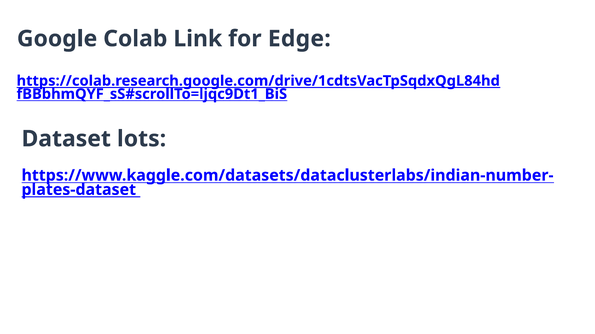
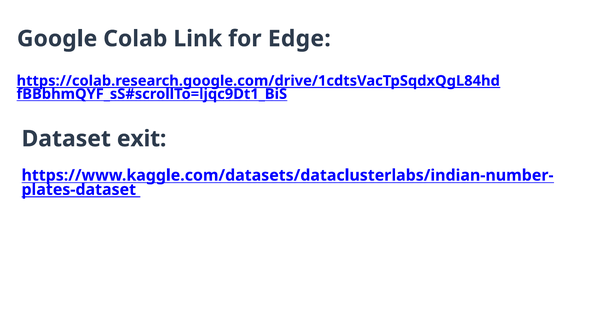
lots: lots -> exit
